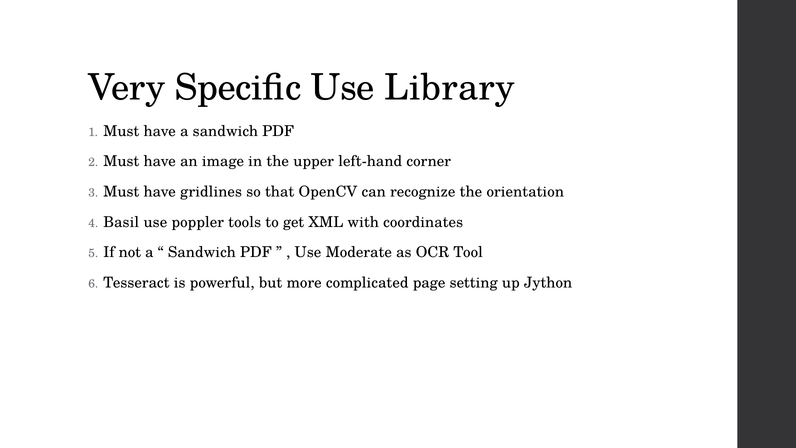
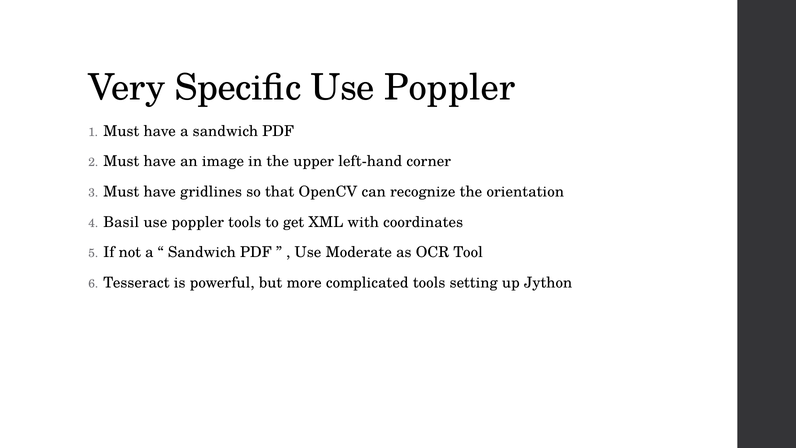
Specific Use Library: Library -> Poppler
complicated page: page -> tools
